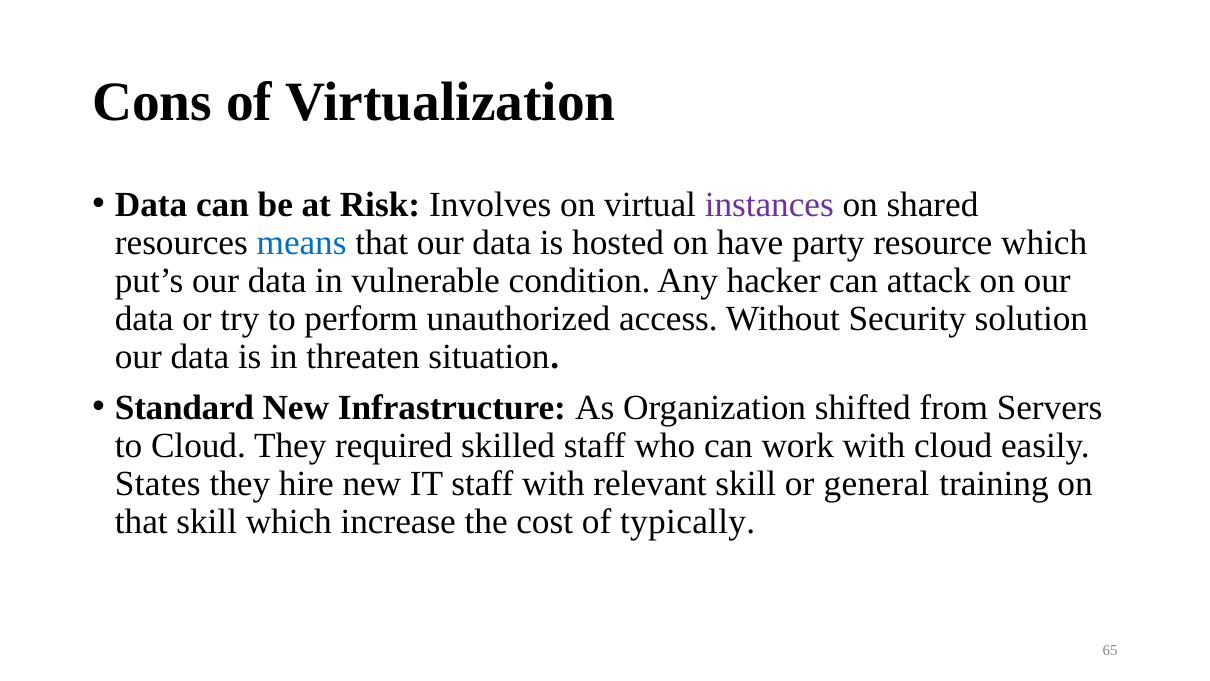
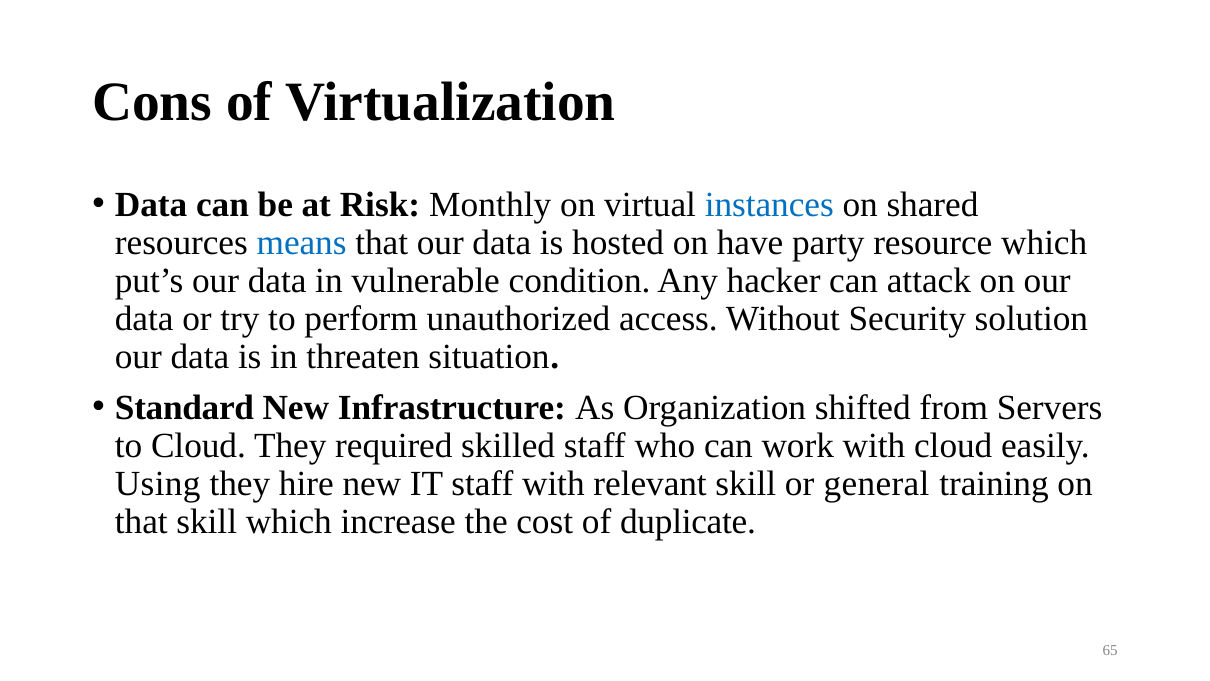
Involves: Involves -> Monthly
instances colour: purple -> blue
States: States -> Using
typically: typically -> duplicate
